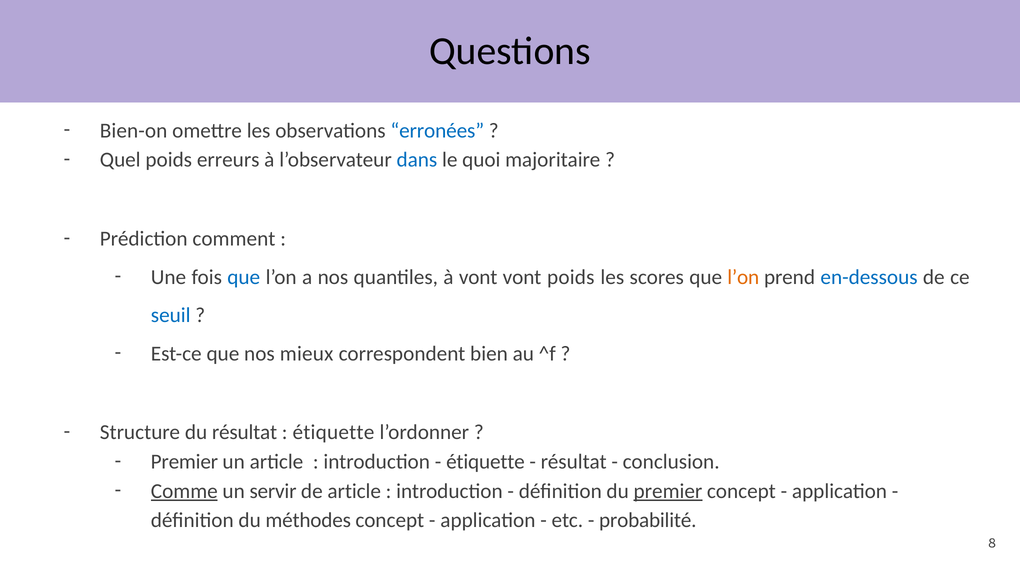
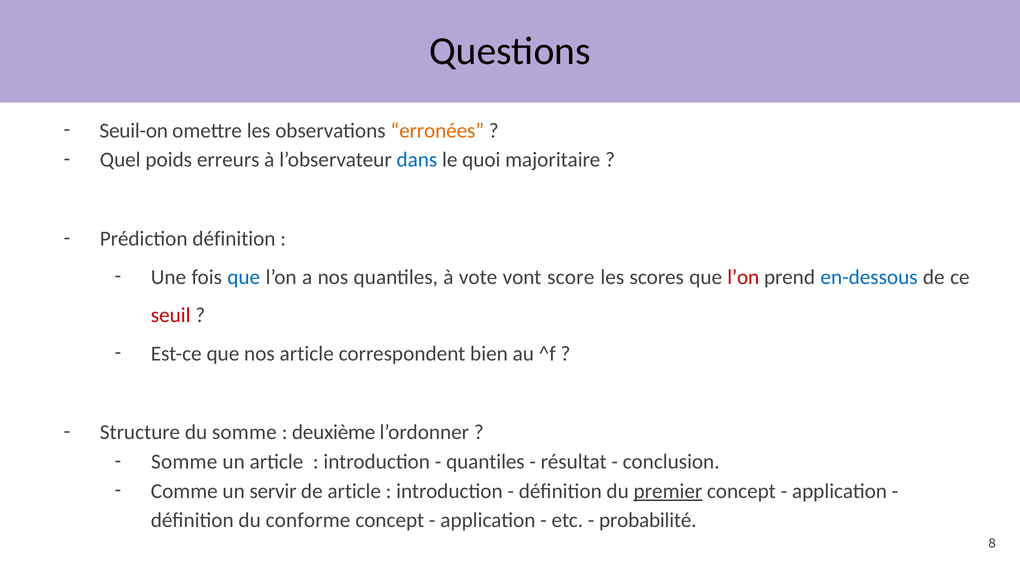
Bien-on: Bien-on -> Seuil-on
erronées colour: blue -> orange
Prédiction comment: comment -> définition
à vont: vont -> vote
vont poids: poids -> score
l’on at (743, 277) colour: orange -> red
seuil colour: blue -> red
nos mieux: mieux -> article
du résultat: résultat -> somme
étiquette at (333, 432): étiquette -> deuxième
Premier at (184, 462): Premier -> Somme
étiquette at (485, 462): étiquette -> quantiles
Comme underline: present -> none
méthodes: méthodes -> conforme
